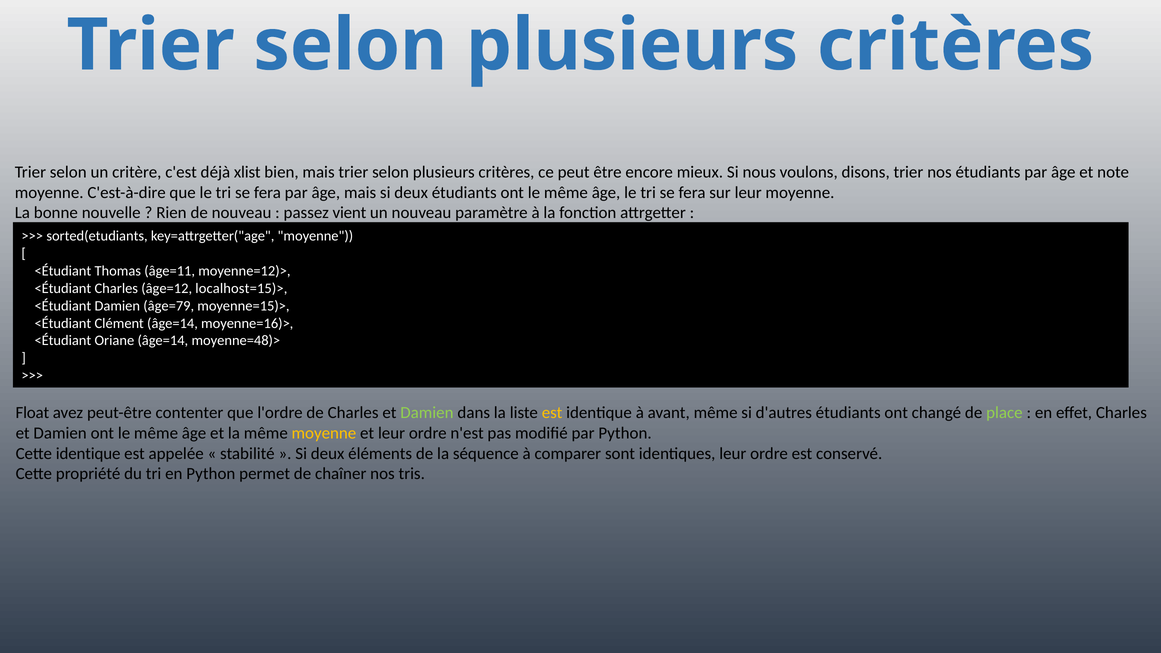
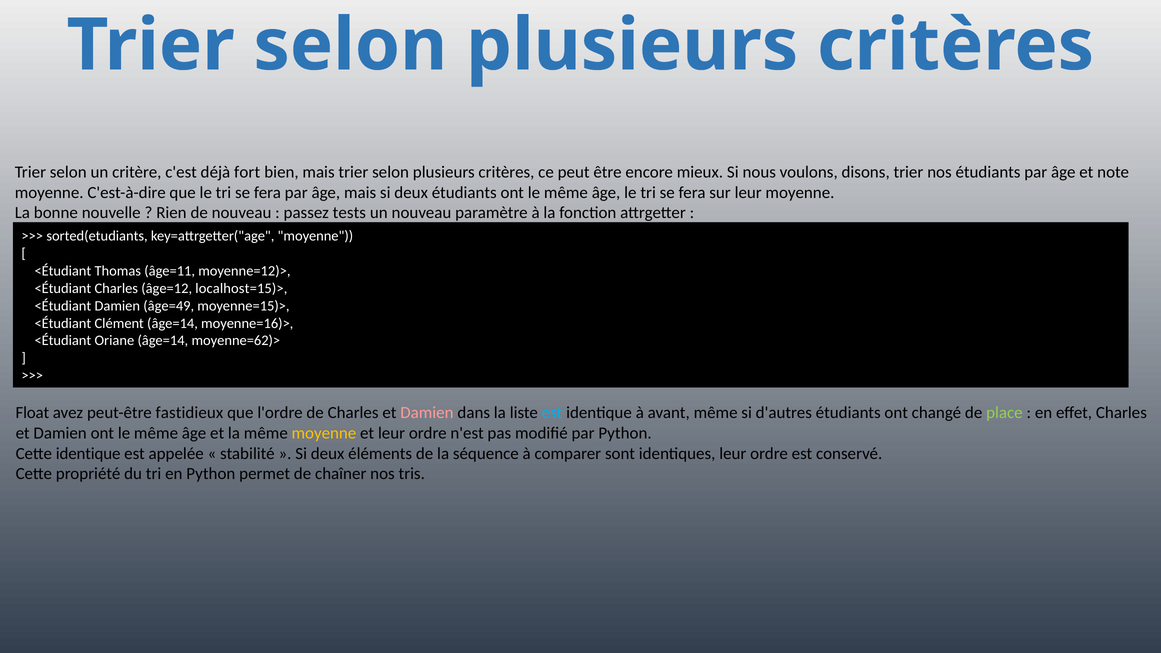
xlist: xlist -> fort
vient: vient -> tests
âge=79: âge=79 -> âge=49
moyenne=48)>: moyenne=48)> -> moyenne=62)>
contenter: contenter -> fastidieux
Damien at (427, 413) colour: light green -> pink
est at (552, 413) colour: yellow -> light blue
